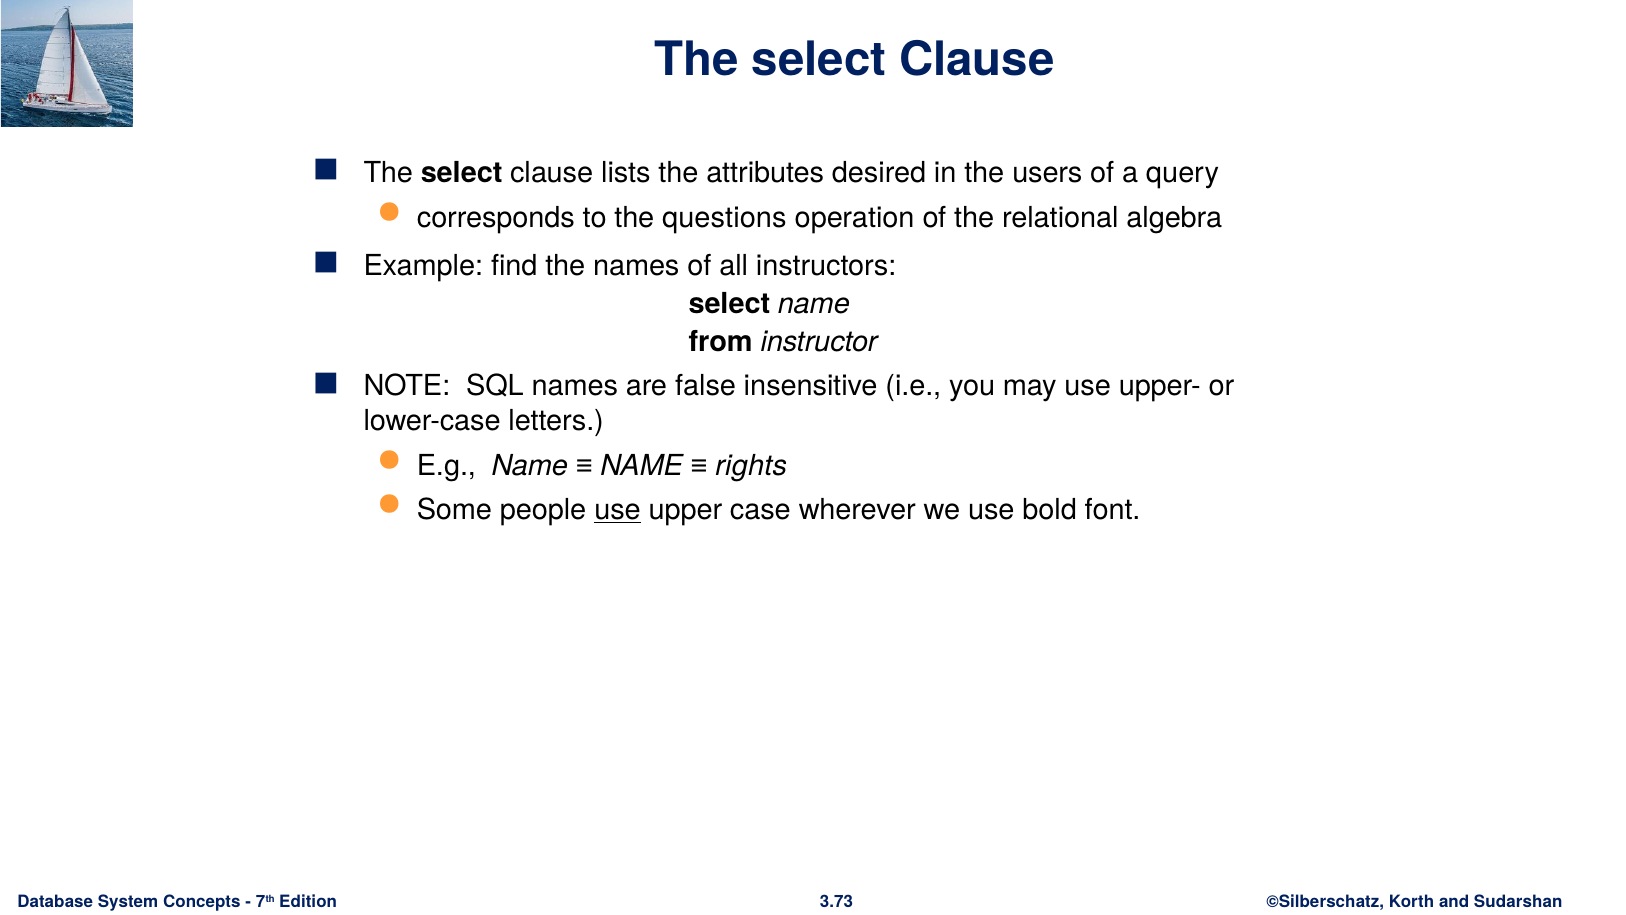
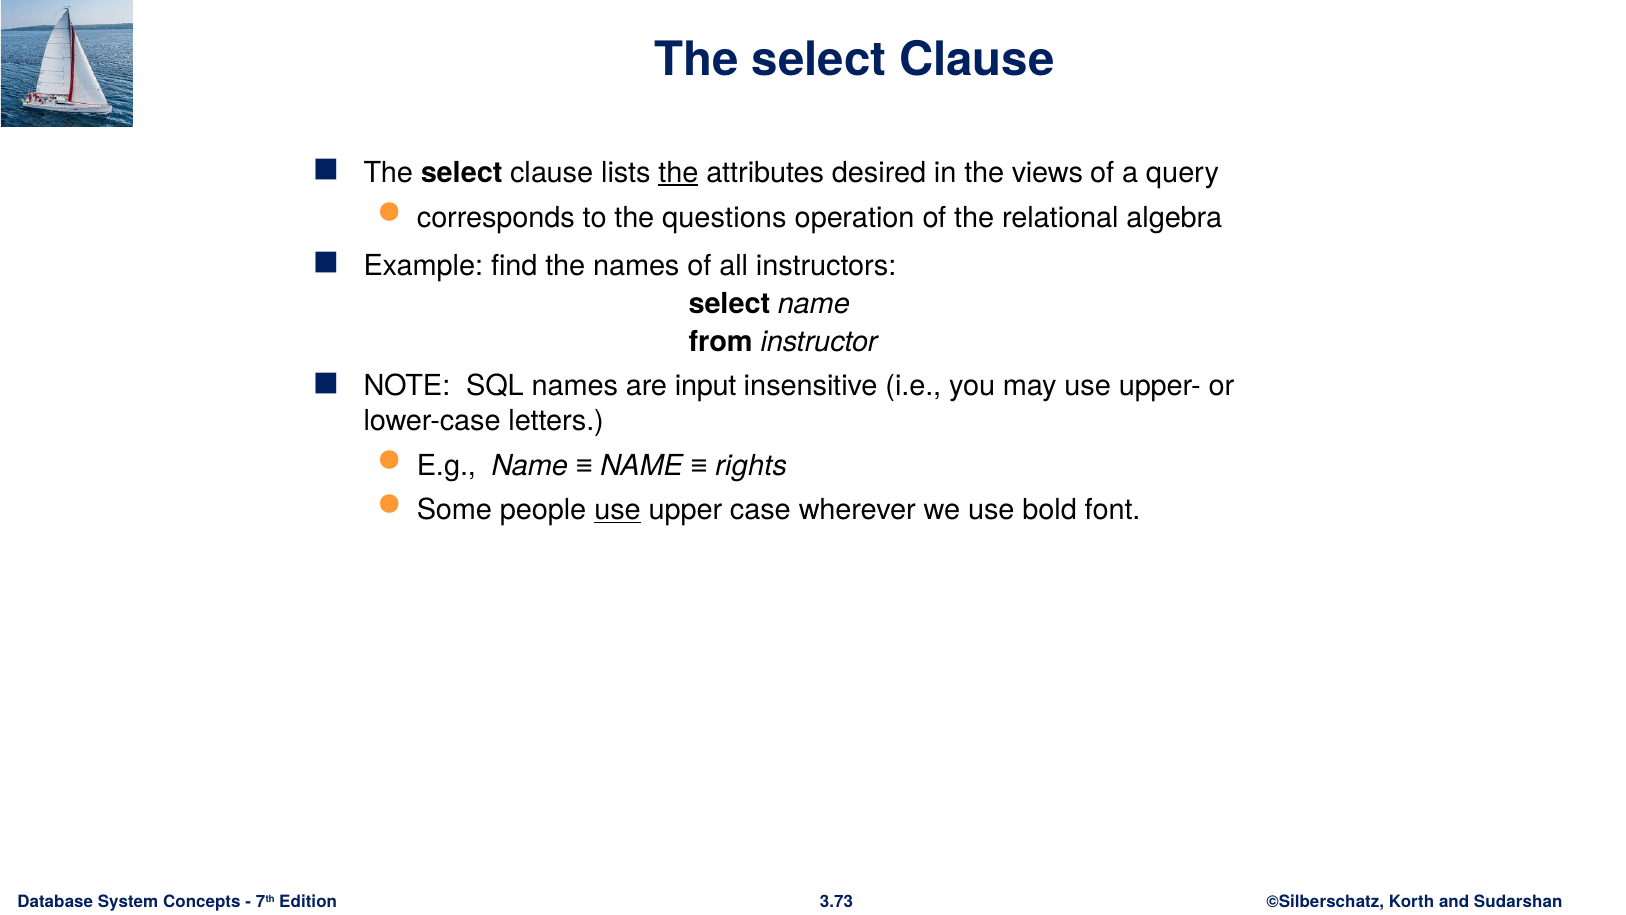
the at (678, 173) underline: none -> present
users: users -> views
false: false -> input
